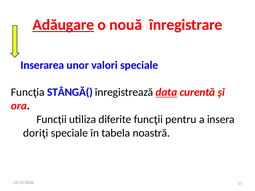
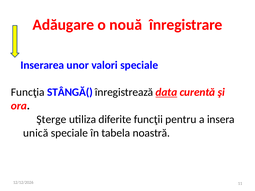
Adăugare underline: present -> none
Funcții: Funcții -> Şterge
doriţi: doriţi -> unică
